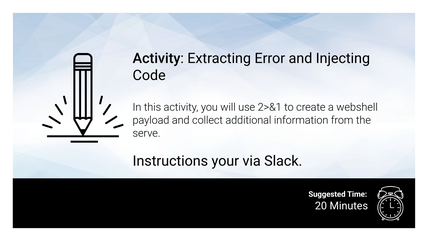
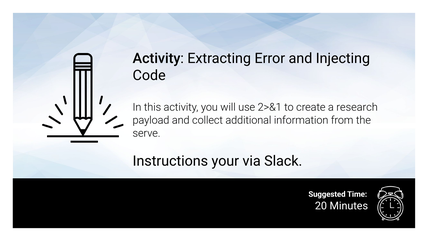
webshell: webshell -> research
